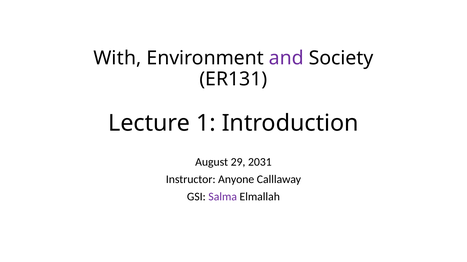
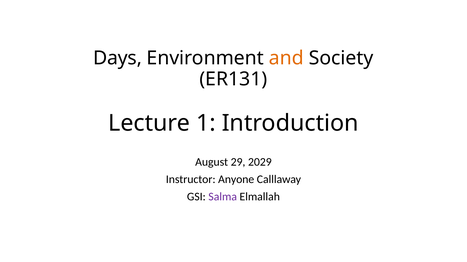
With: With -> Days
and colour: purple -> orange
2031: 2031 -> 2029
